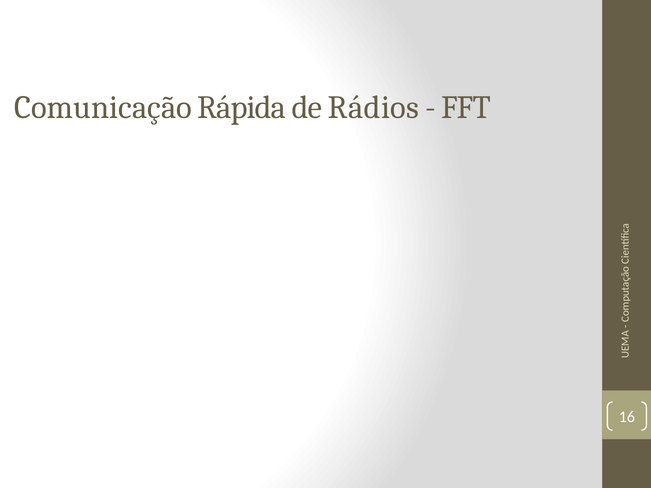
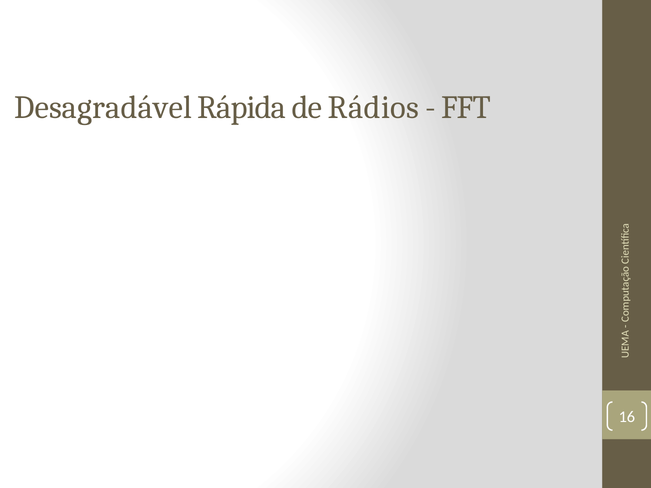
Comunicação: Comunicação -> Desagradável
